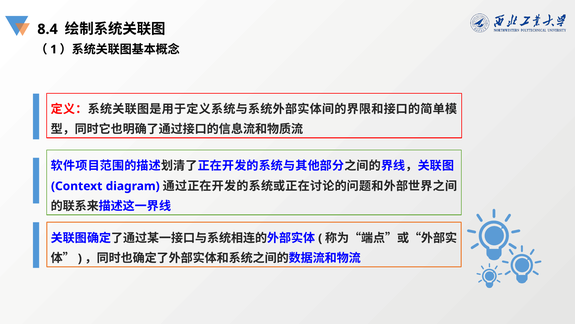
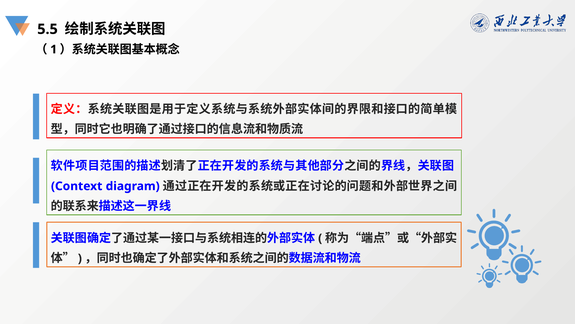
8.4: 8.4 -> 5.5
